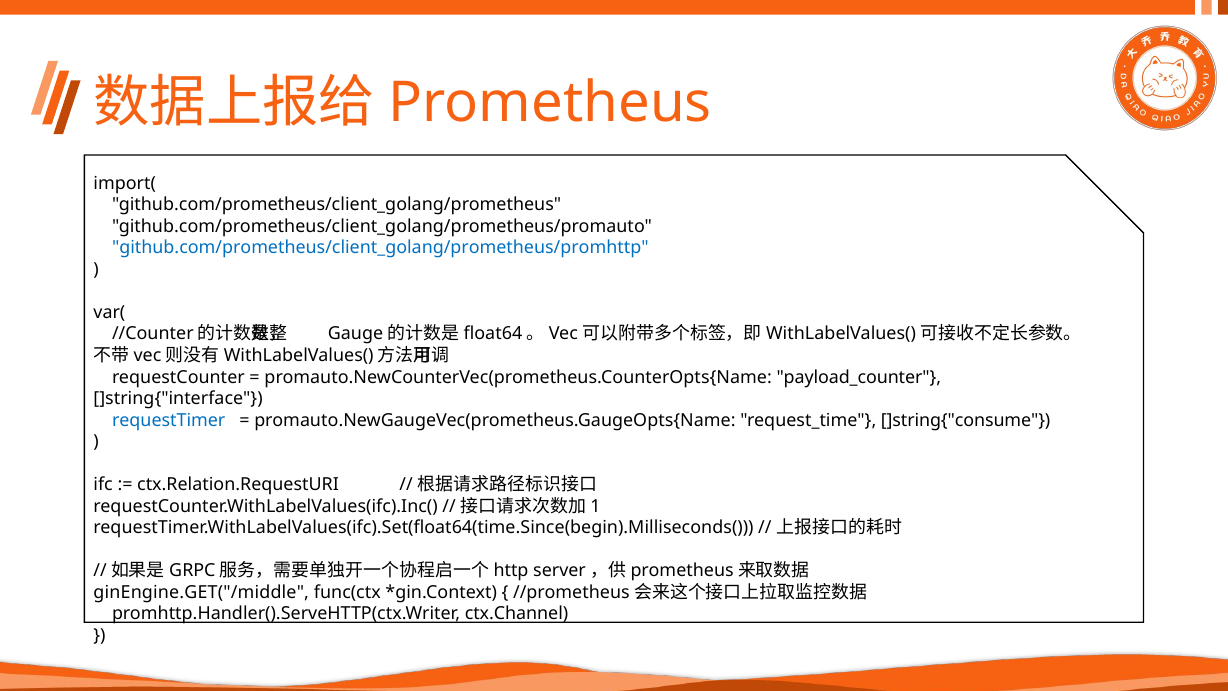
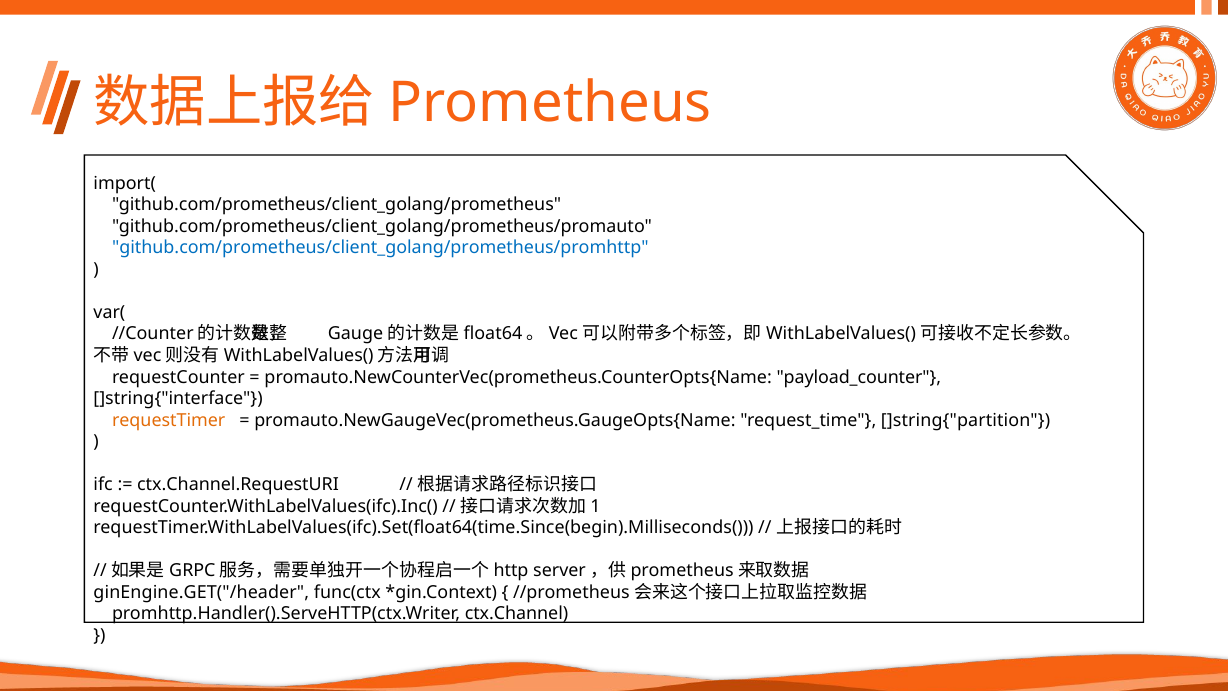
requestTimer colour: blue -> orange
]string{"consume: ]string{"consume -> ]string{"partition
ctx.Relation.RequestURI: ctx.Relation.RequestURI -> ctx.Channel.RequestURI
ginEngine.GET("/middle: ginEngine.GET("/middle -> ginEngine.GET("/header
